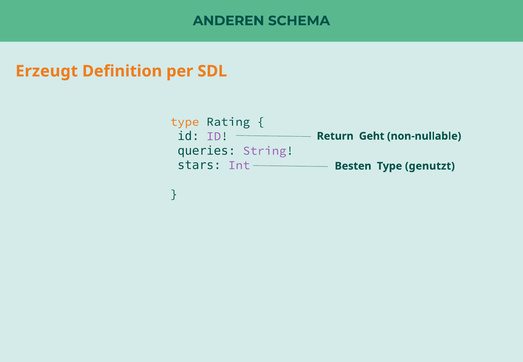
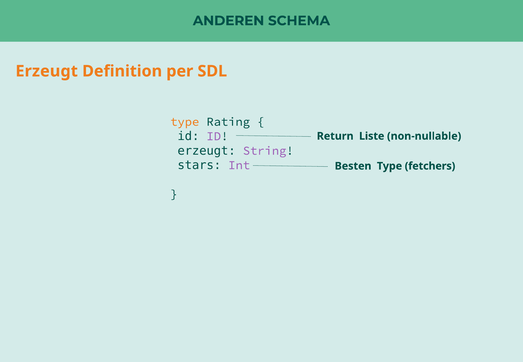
Geht: Geht -> Liste
queries at (207, 151): queries -> erzeugt
genutzt: genutzt -> fetchers
